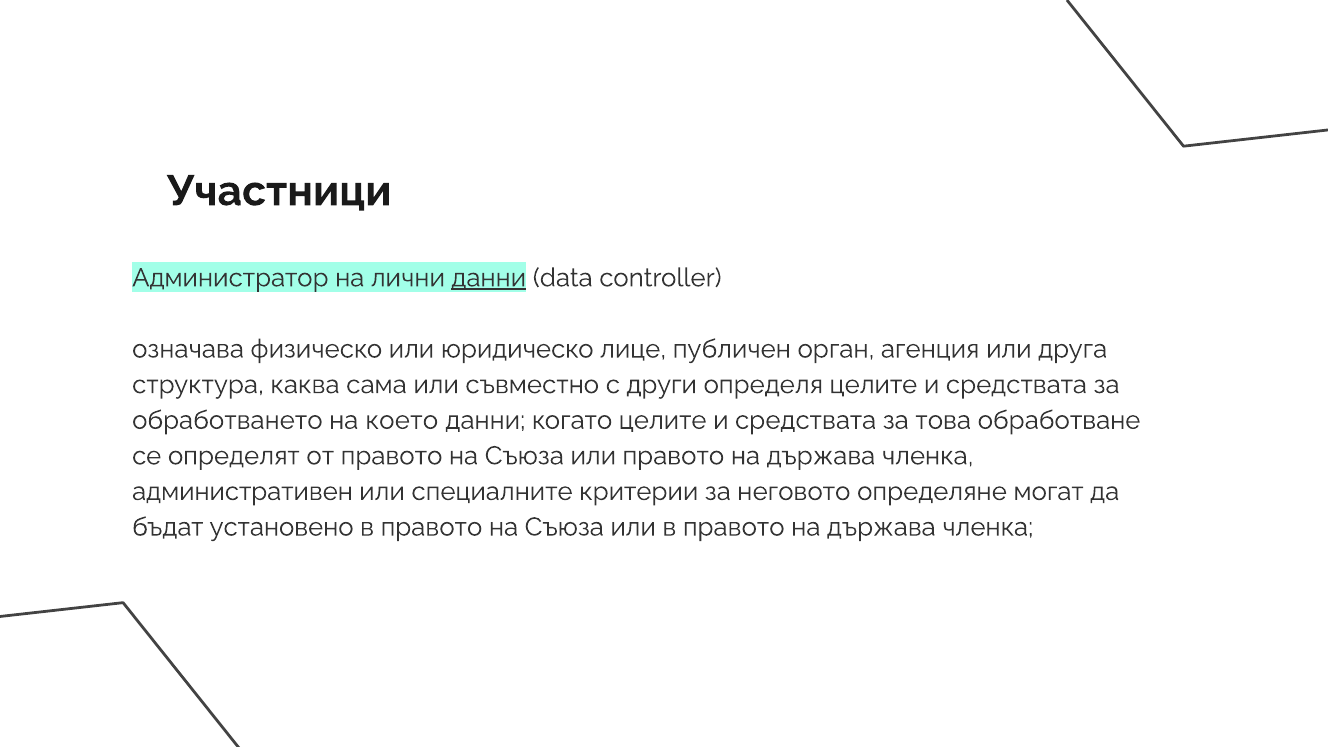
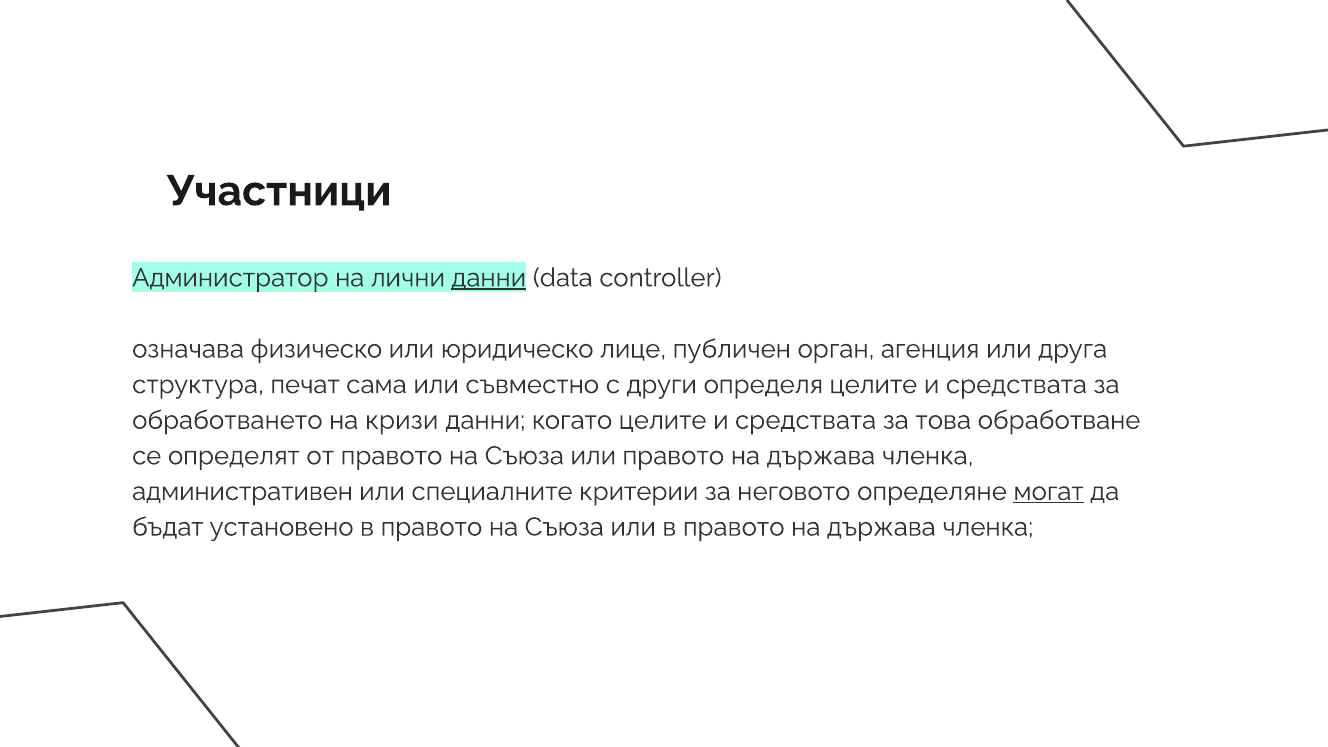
каква: каква -> печат
което: което -> кризи
могат underline: none -> present
